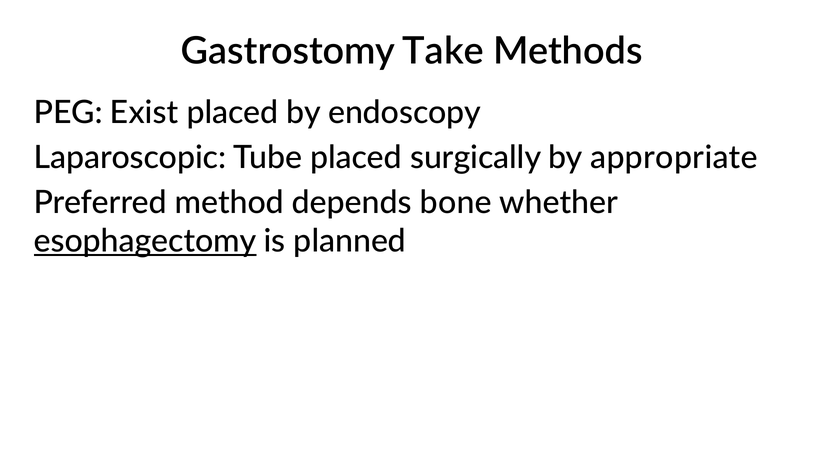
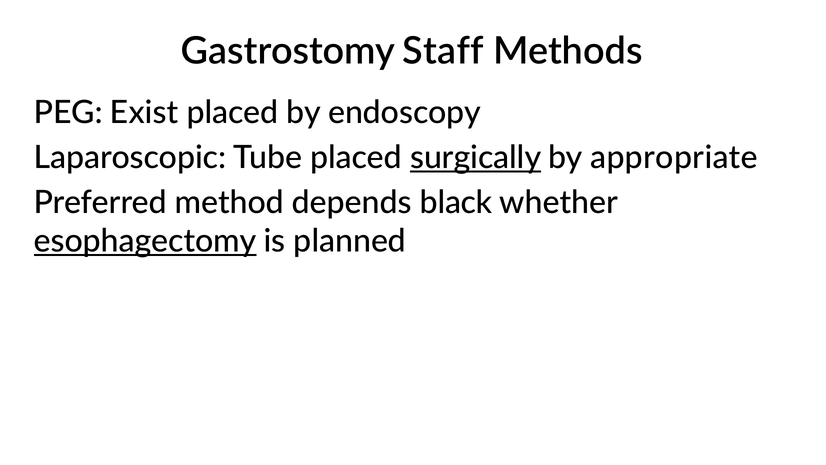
Take: Take -> Staff
surgically underline: none -> present
bone: bone -> black
